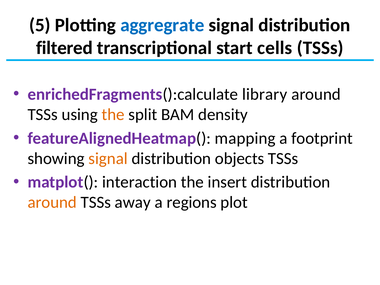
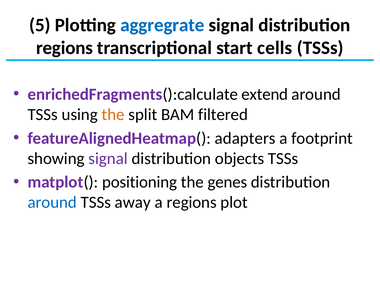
filtered at (64, 48): filtered -> regions
library: library -> extend
density: density -> filtered
mapping: mapping -> adapters
signal at (108, 158) colour: orange -> purple
interaction: interaction -> positioning
insert: insert -> genes
around at (52, 202) colour: orange -> blue
